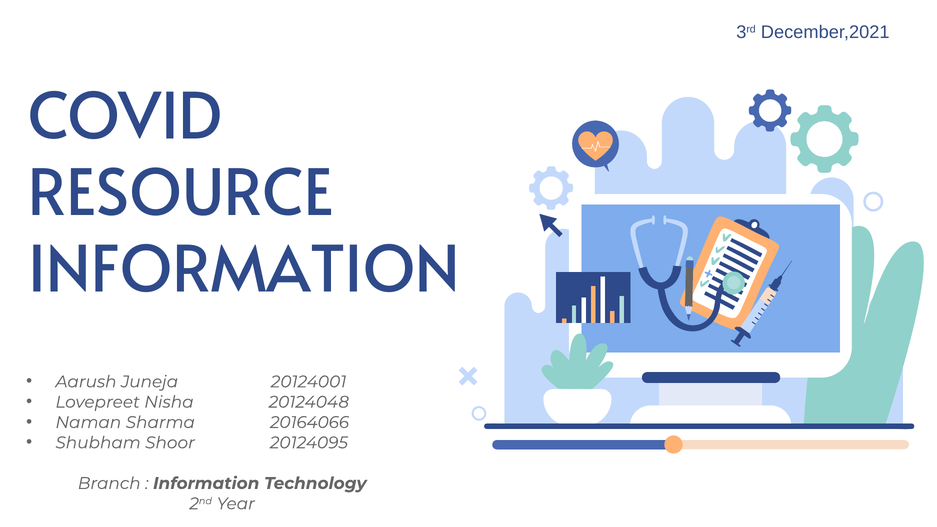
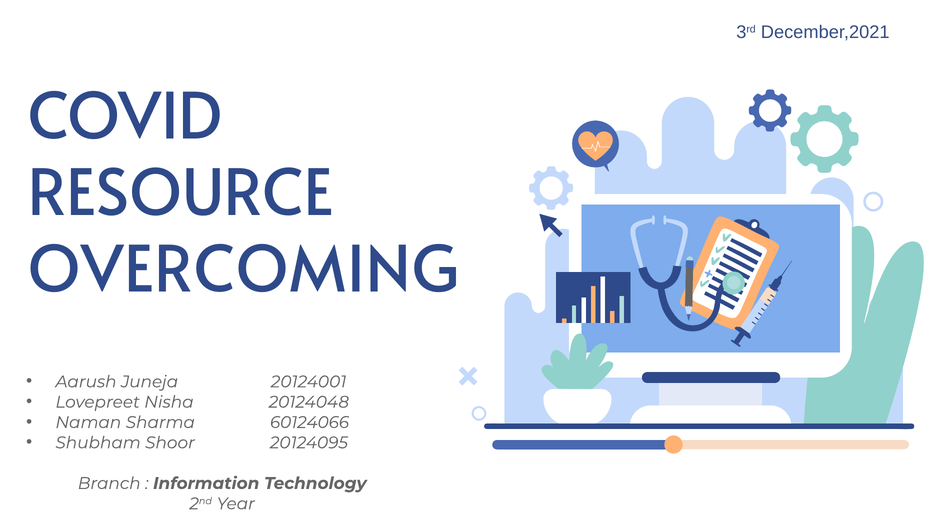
INFORMATION at (244, 271): INFORMATION -> OVERCOMING
20164066: 20164066 -> 60124066
